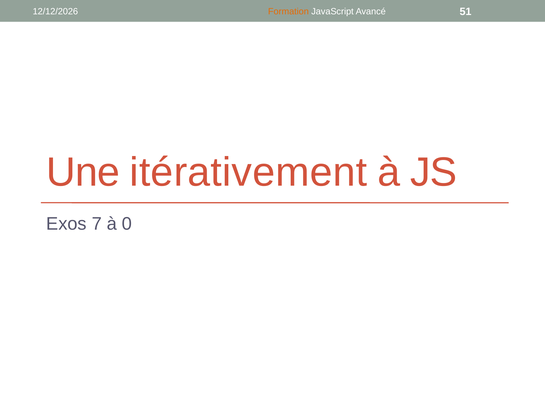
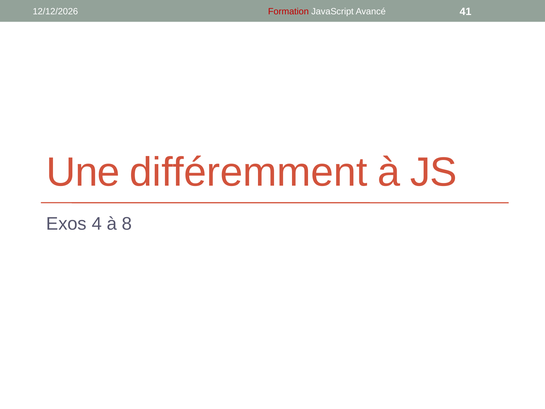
Formation colour: orange -> red
51: 51 -> 41
itérativement: itérativement -> différemment
7: 7 -> 4
0: 0 -> 8
